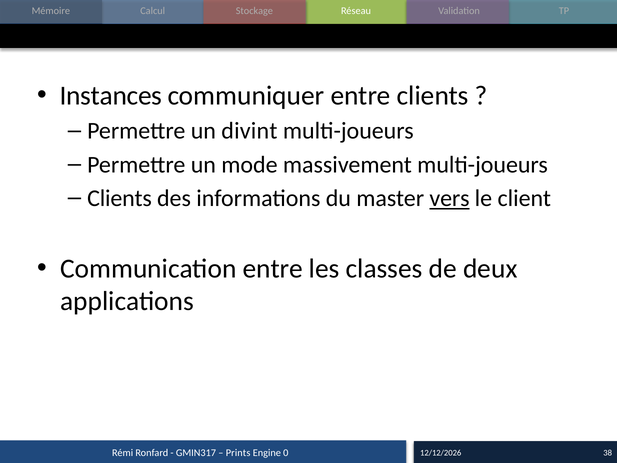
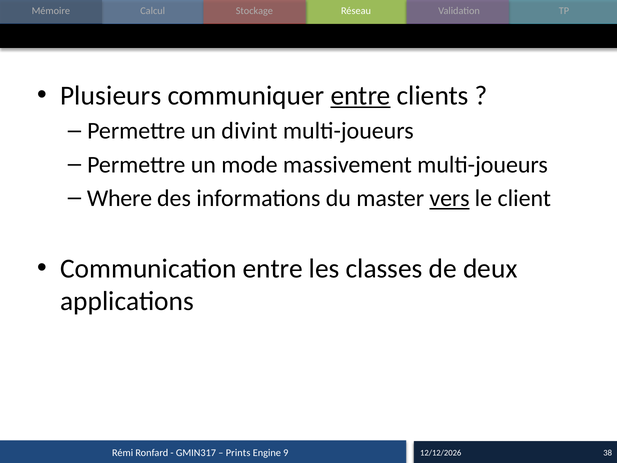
Instances: Instances -> Plusieurs
entre at (361, 95) underline: none -> present
Clients at (119, 198): Clients -> Where
0: 0 -> 9
